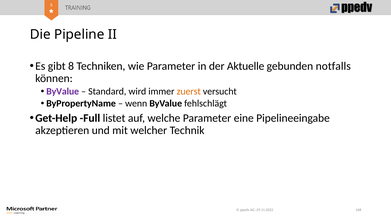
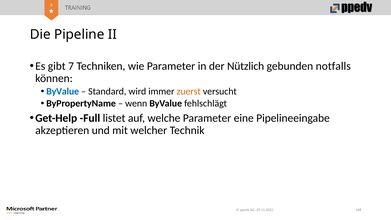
8: 8 -> 7
Aktuelle: Aktuelle -> Nützlich
ByValue at (63, 91) colour: purple -> blue
